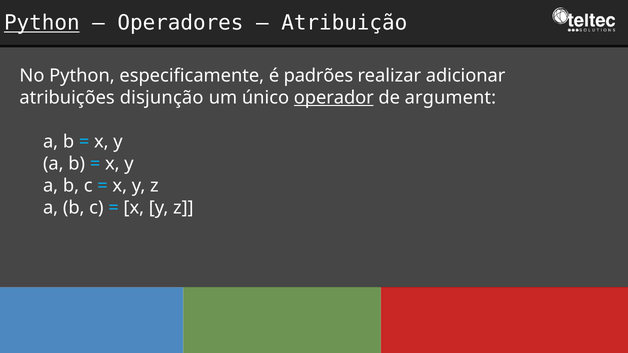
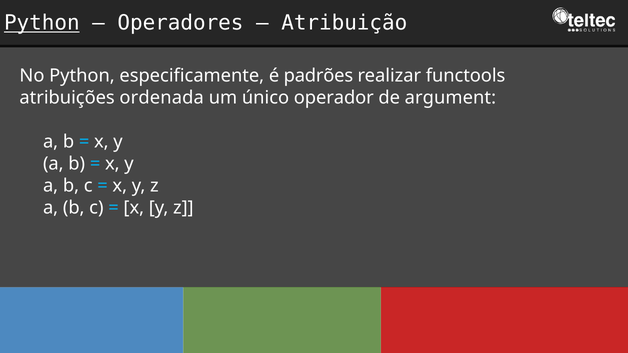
adicionar: adicionar -> functools
disjunção: disjunção -> ordenada
operador underline: present -> none
